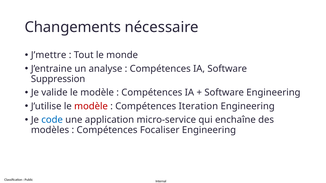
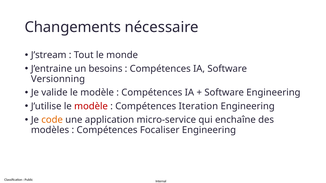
J’mettre: J’mettre -> J’stream
analyse: analyse -> besoins
Suppression: Suppression -> Versionning
code colour: blue -> orange
